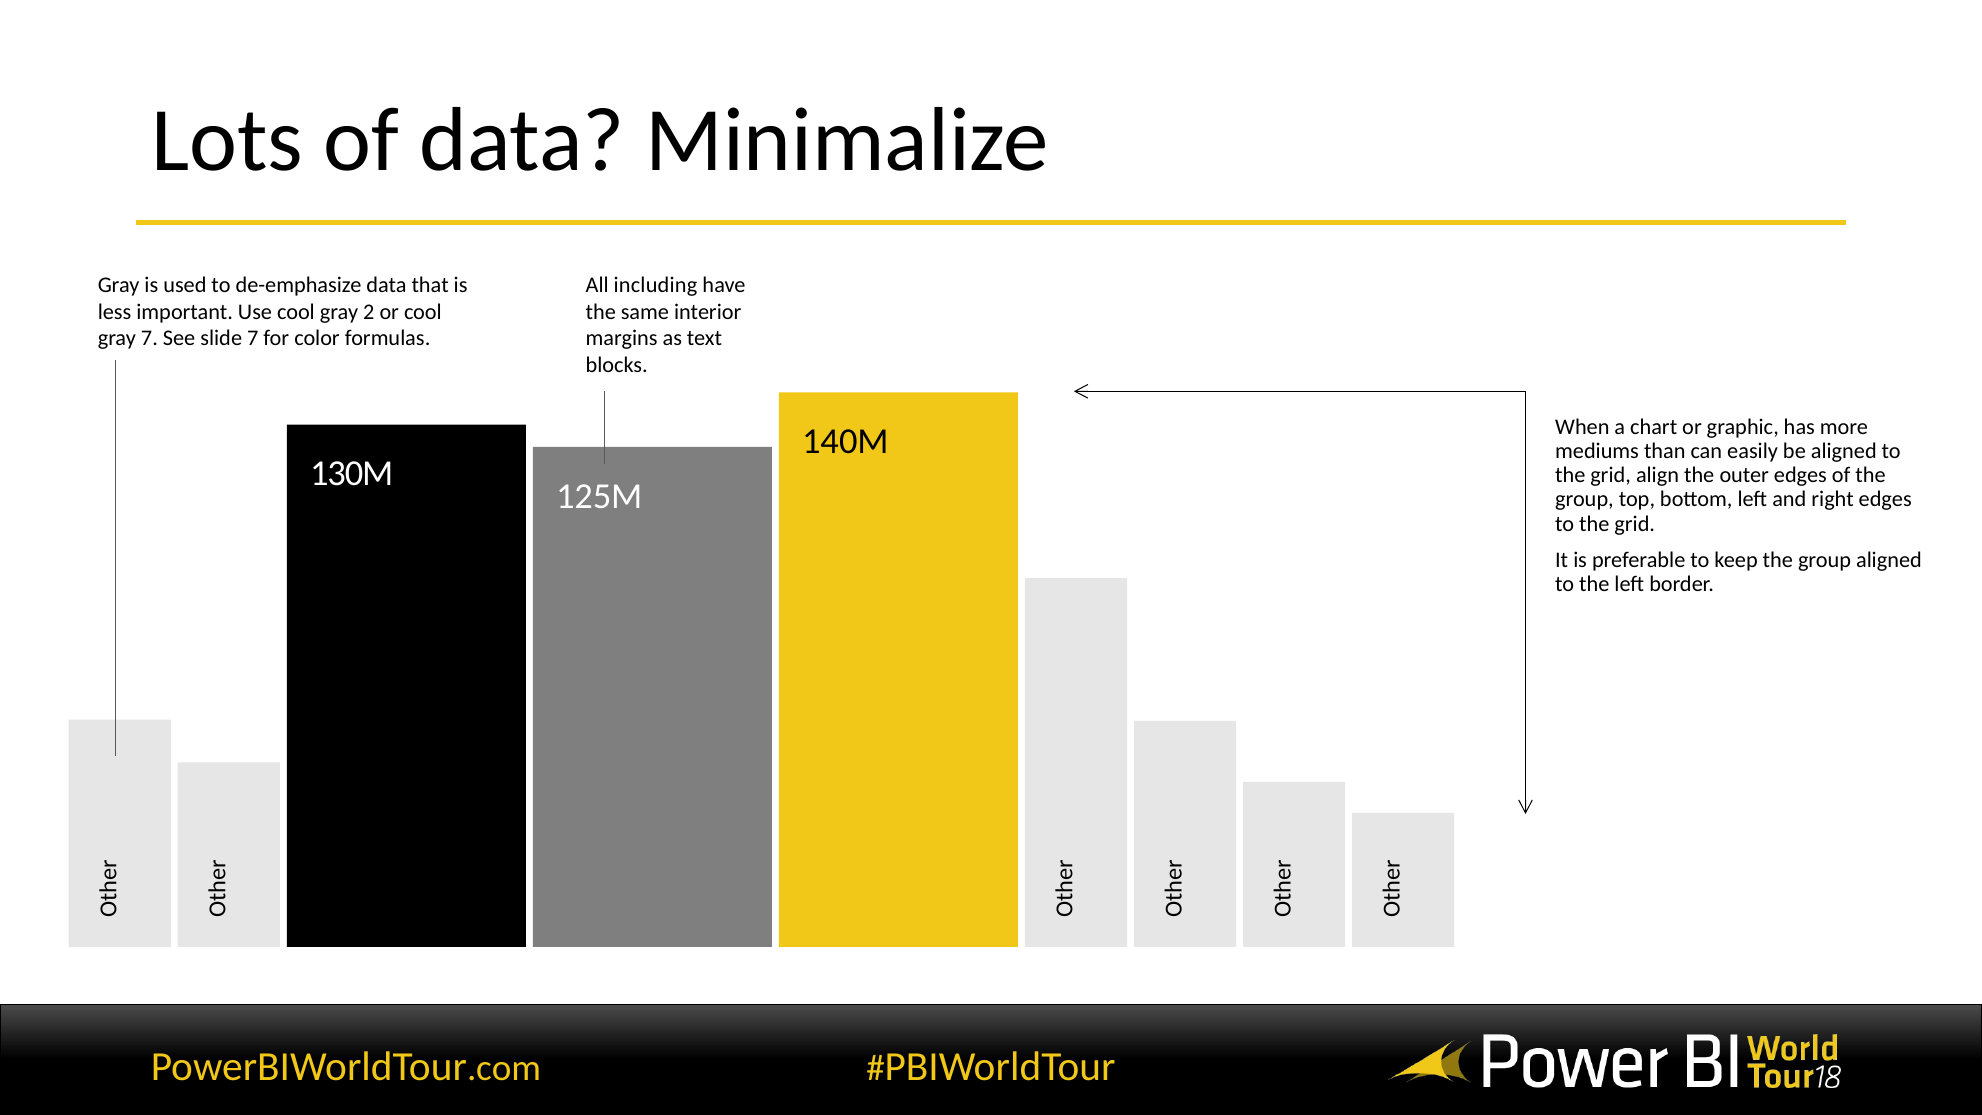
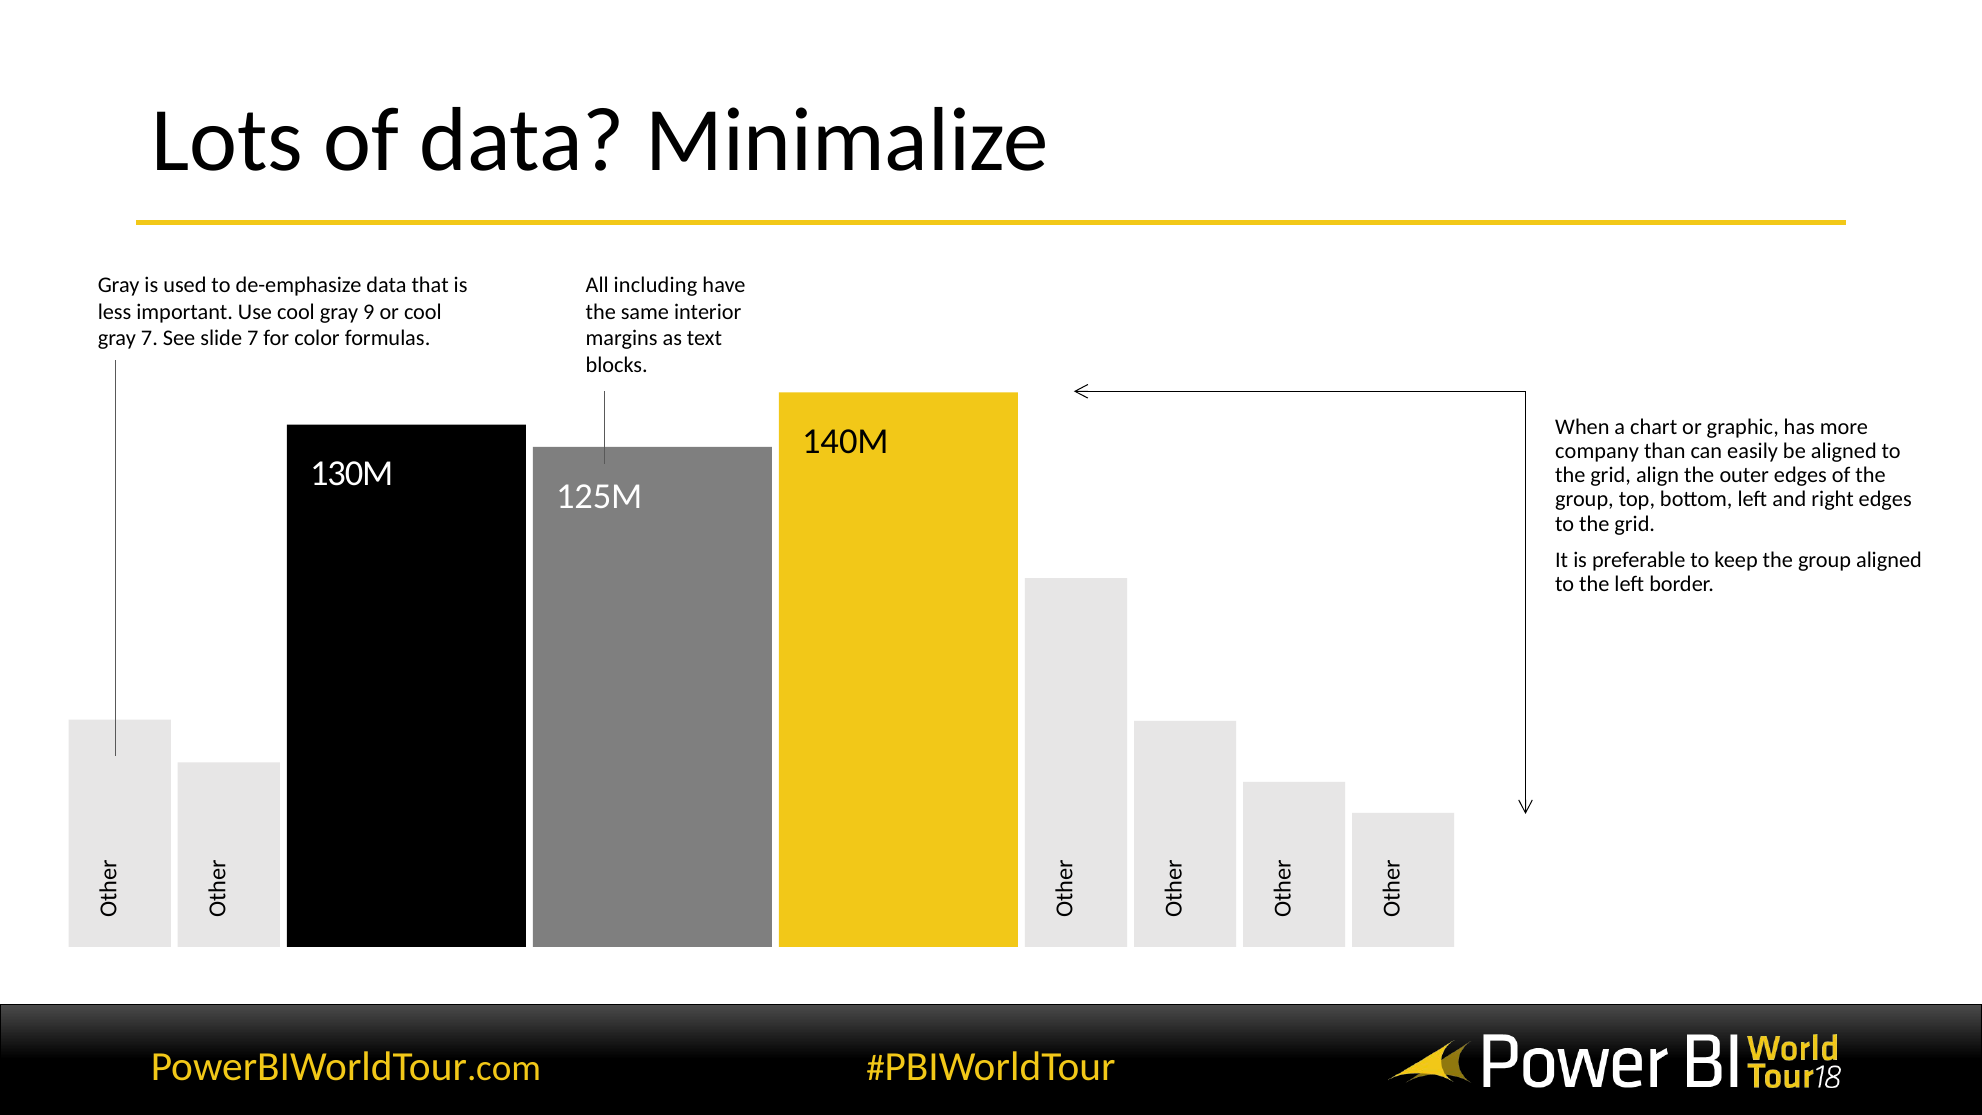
2: 2 -> 9
mediums: mediums -> company
